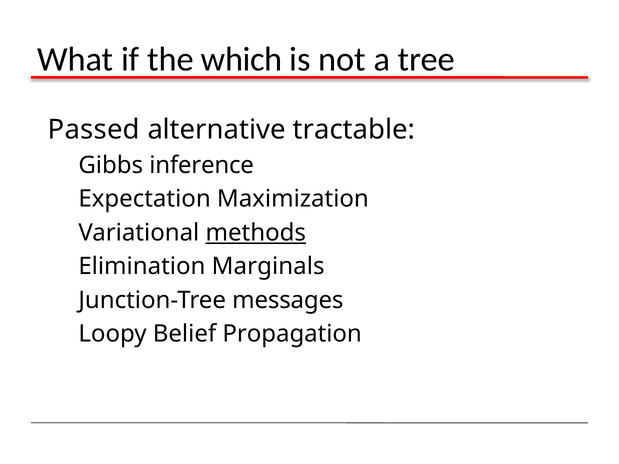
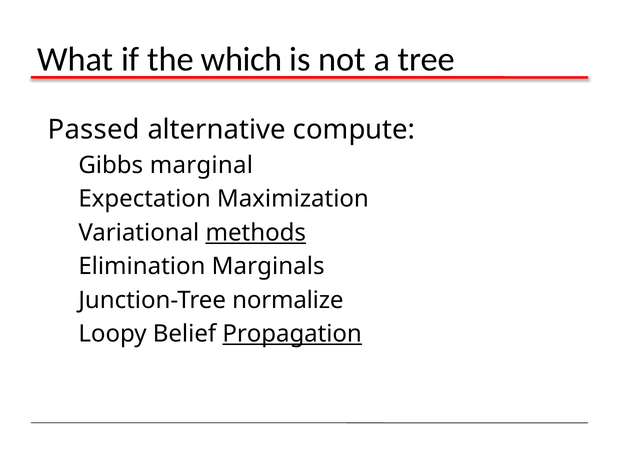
tractable: tractable -> compute
inference: inference -> marginal
messages: messages -> normalize
Propagation underline: none -> present
